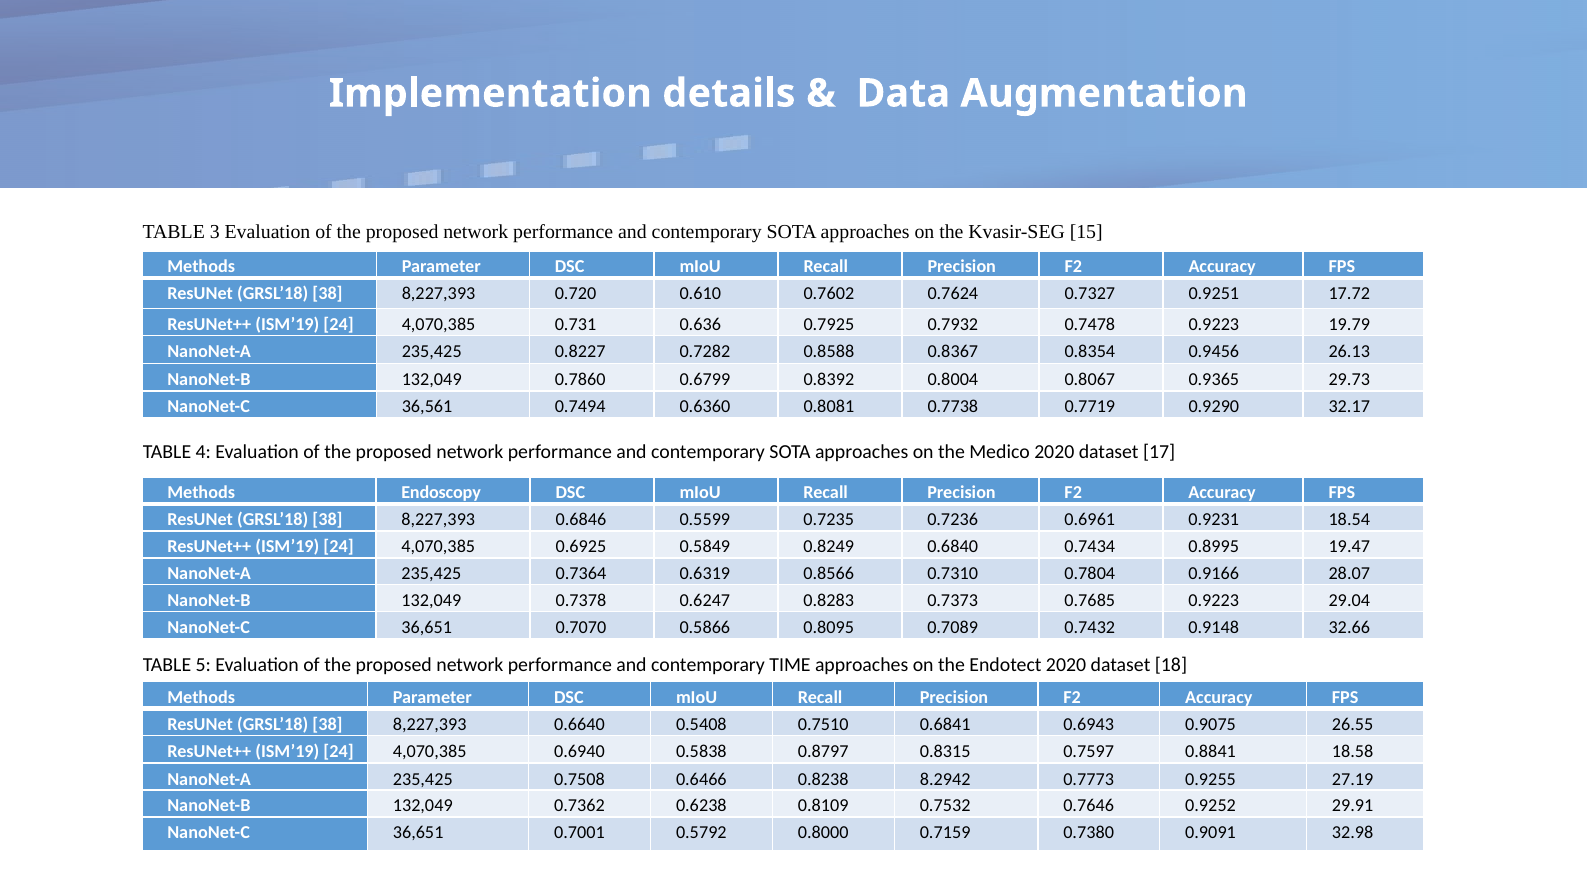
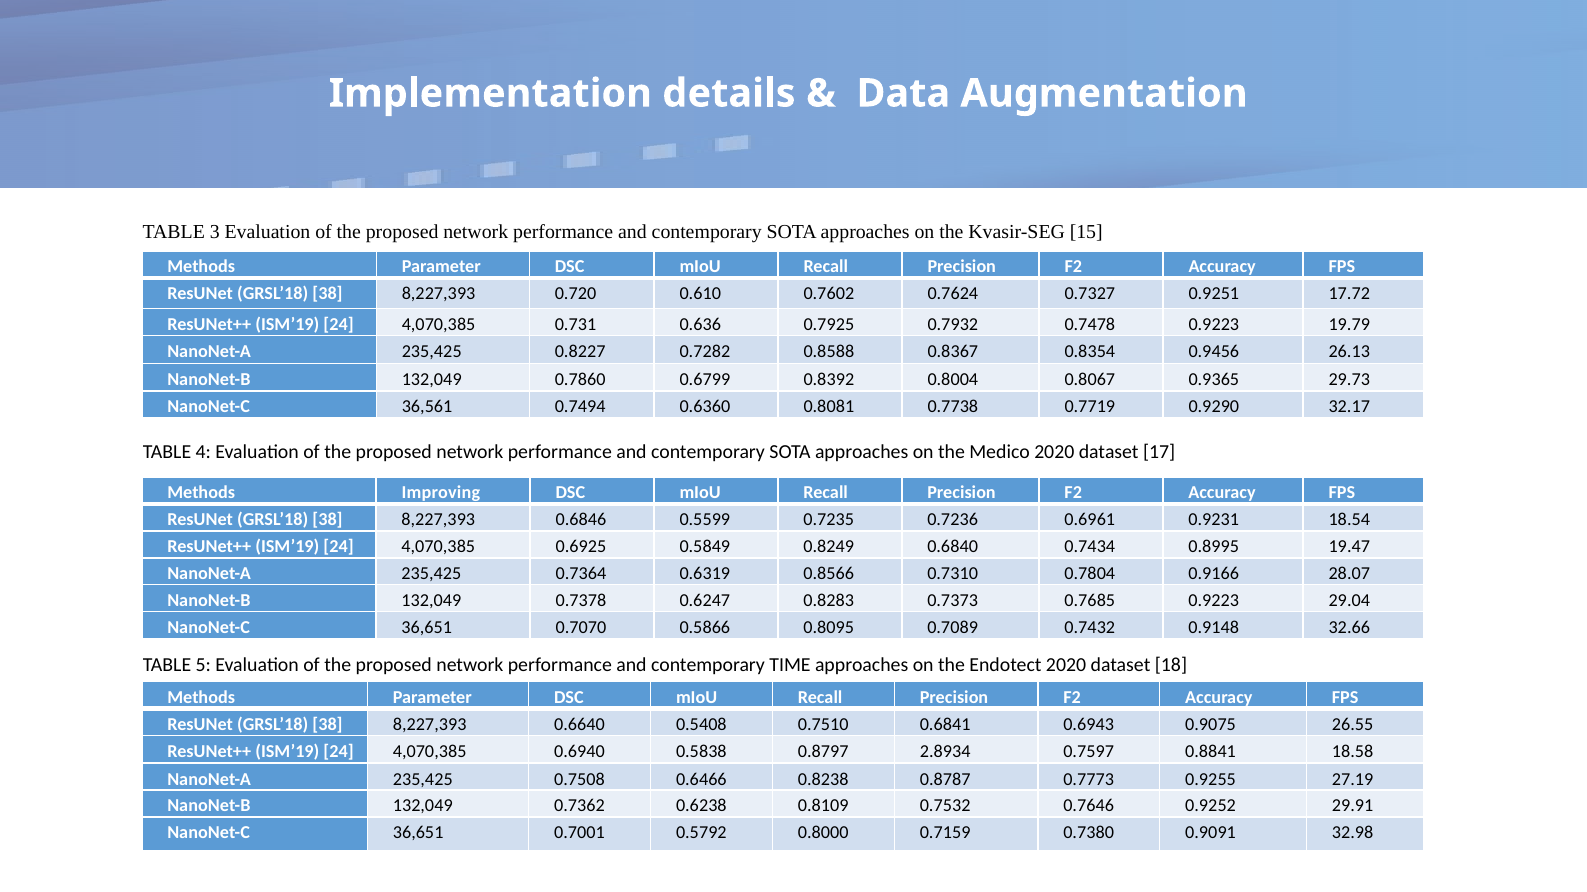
Endoscopy: Endoscopy -> Improving
0.8315: 0.8315 -> 2.8934
8.2942: 8.2942 -> 0.8787
